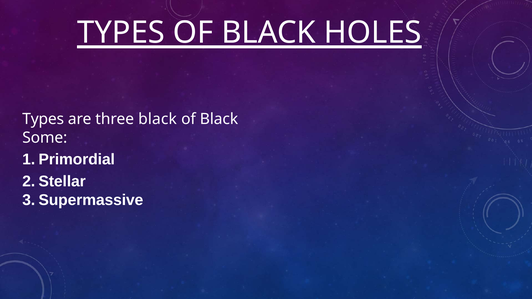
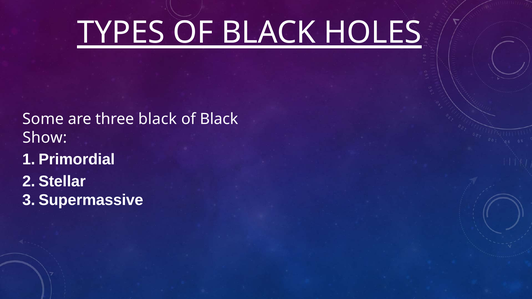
Types at (43, 119): Types -> Some
Some: Some -> Show
